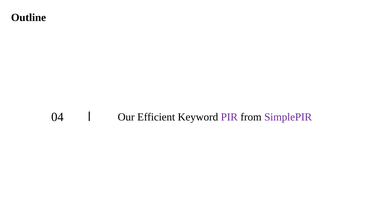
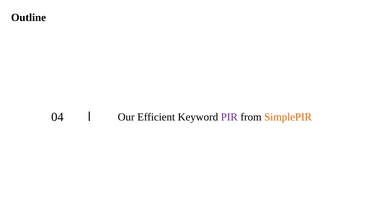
SimplePIR colour: purple -> orange
